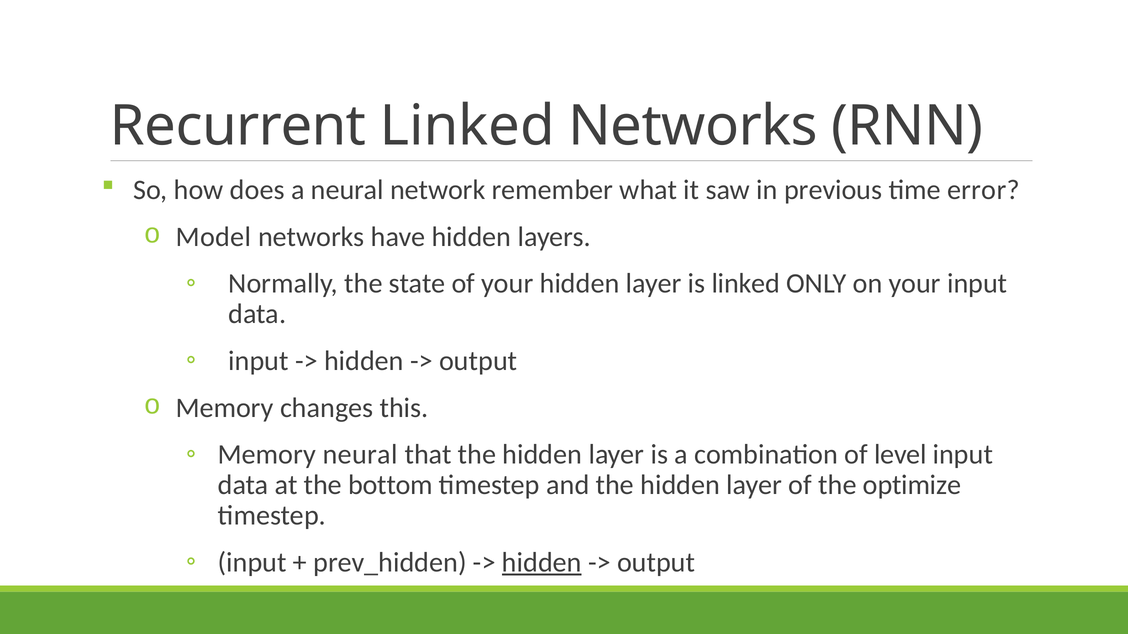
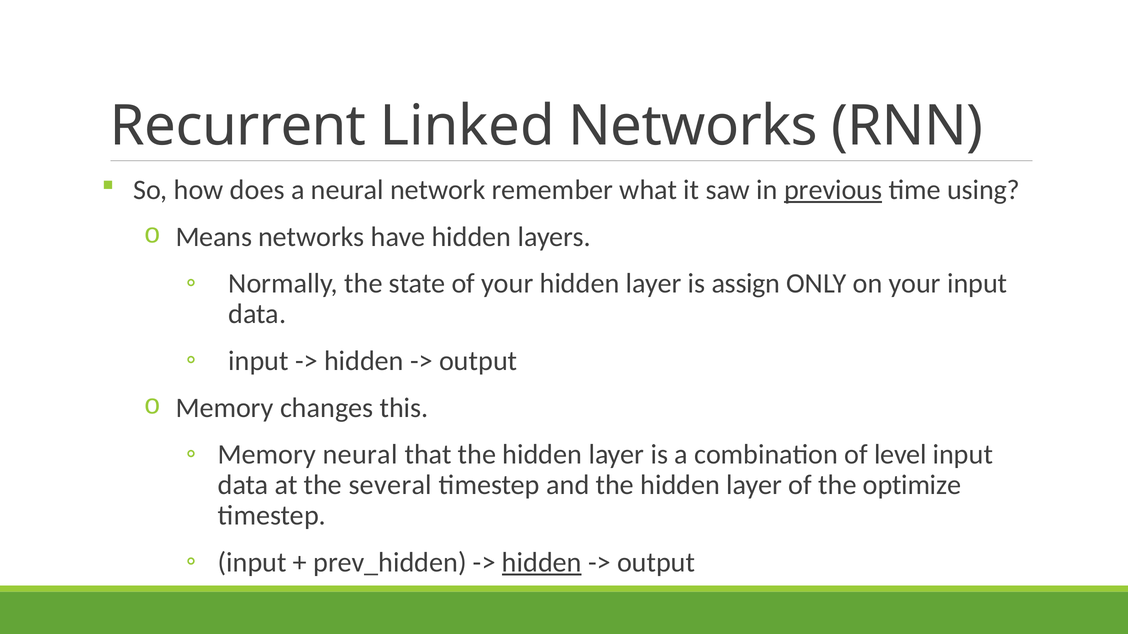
previous underline: none -> present
error: error -> using
Model: Model -> Means
is linked: linked -> assign
bottom: bottom -> several
